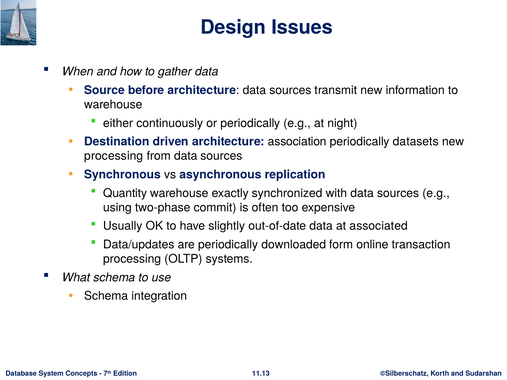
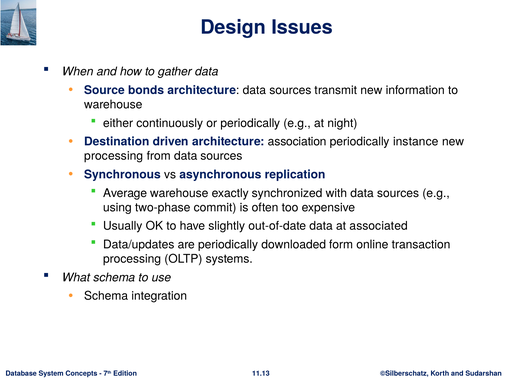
before: before -> bonds
datasets: datasets -> instance
Quantity: Quantity -> Average
